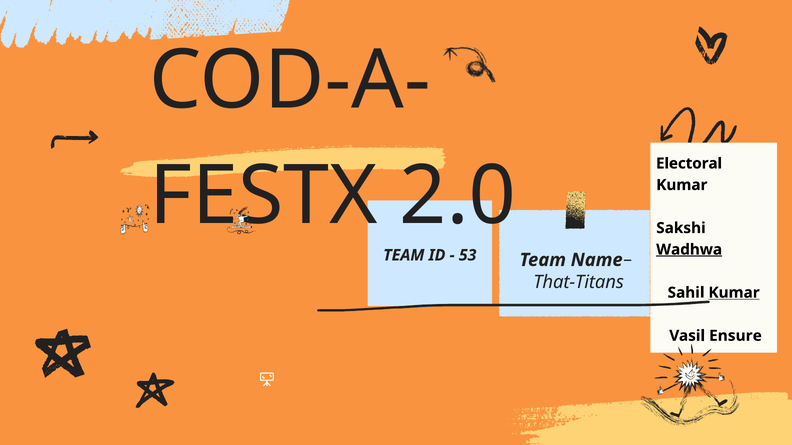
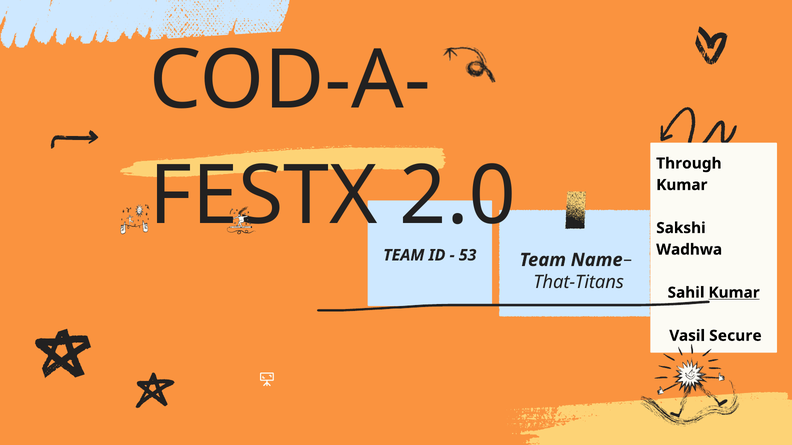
Electoral: Electoral -> Through
Wadhwa underline: present -> none
Ensure: Ensure -> Secure
